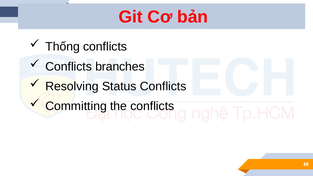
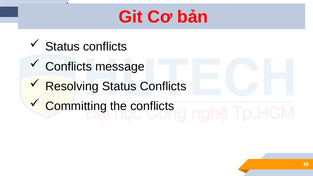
Thống at (63, 47): Thống -> Status
branches: branches -> message
